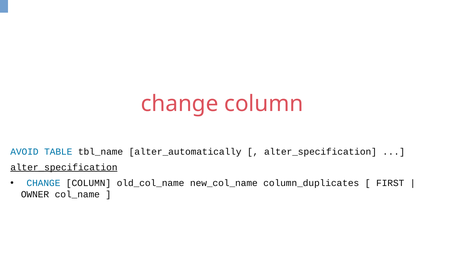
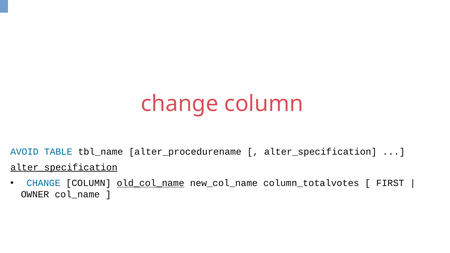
alter_automatically: alter_automatically -> alter_procedurename
old_col_name underline: none -> present
column_duplicates: column_duplicates -> column_totalvotes
